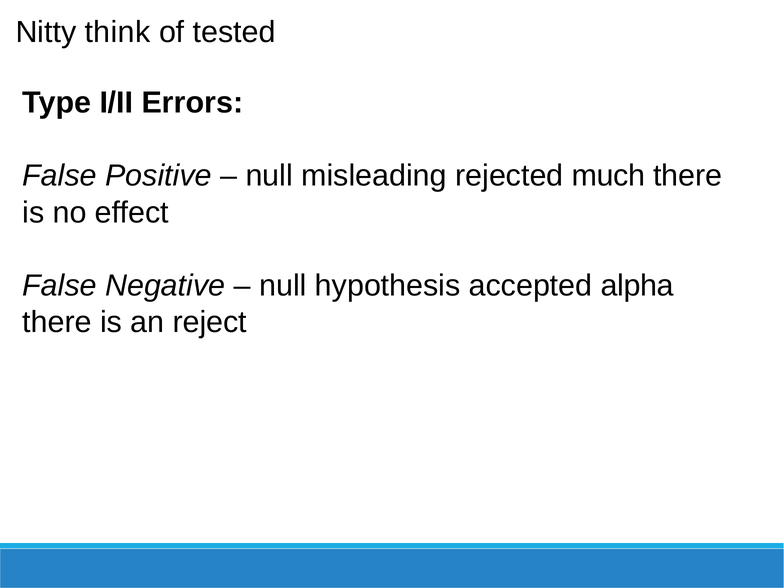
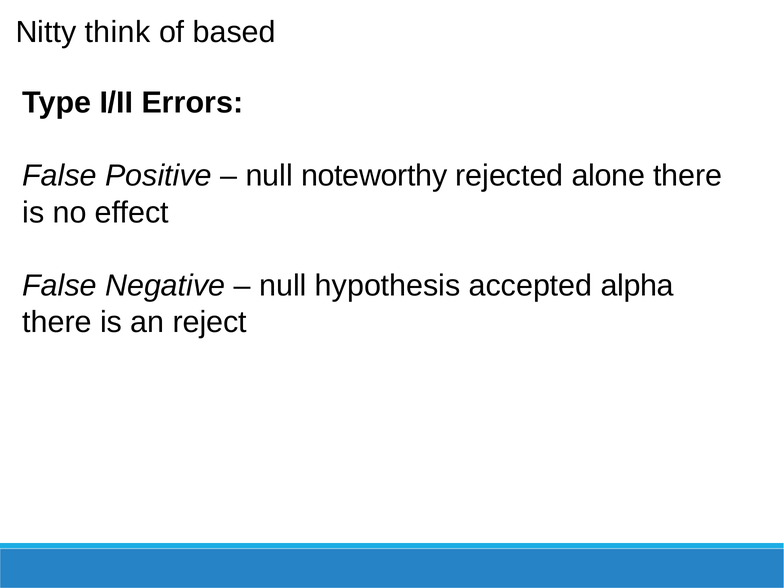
tested: tested -> based
misleading: misleading -> noteworthy
much: much -> alone
